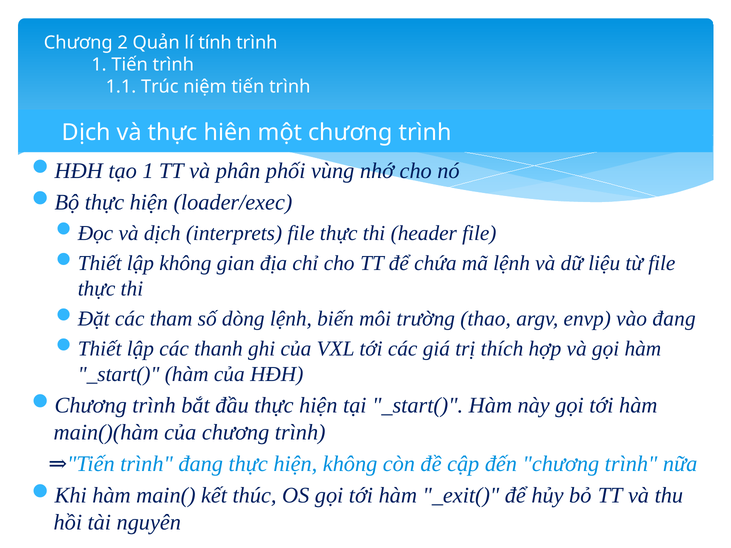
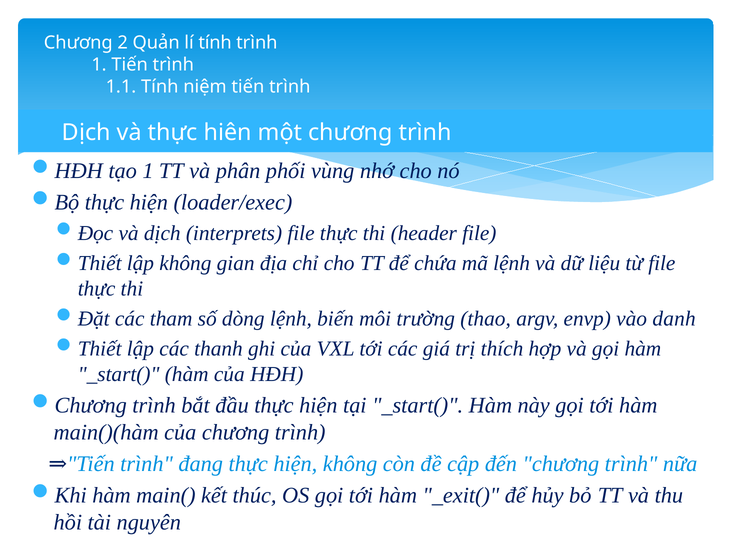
1.1 Trúc: Trúc -> Tính
vào đang: đang -> danh
